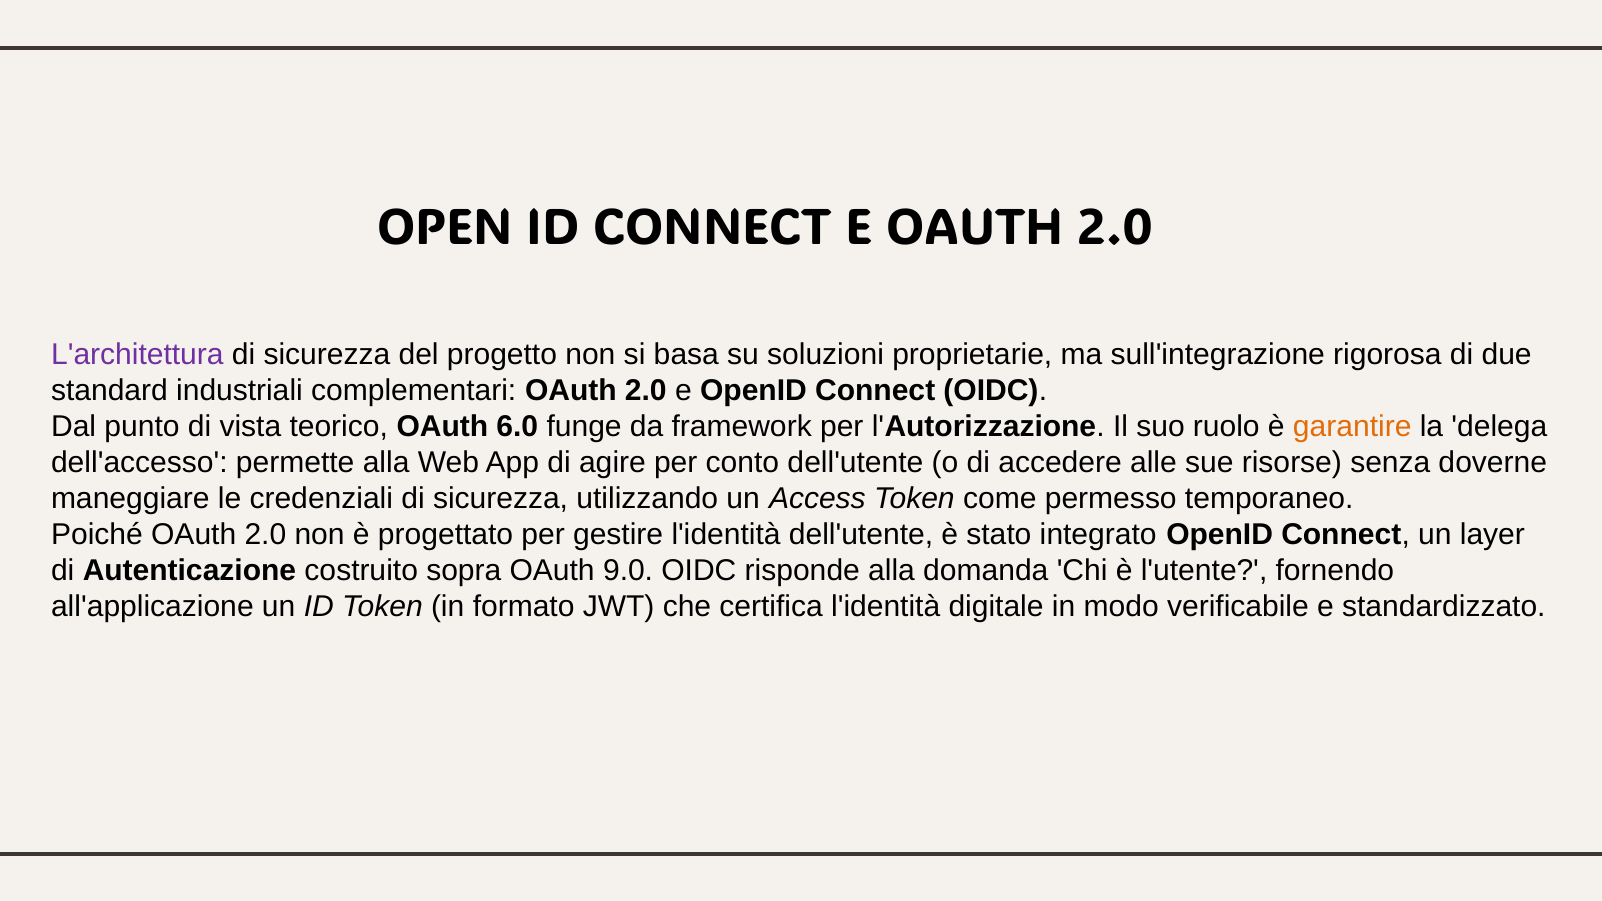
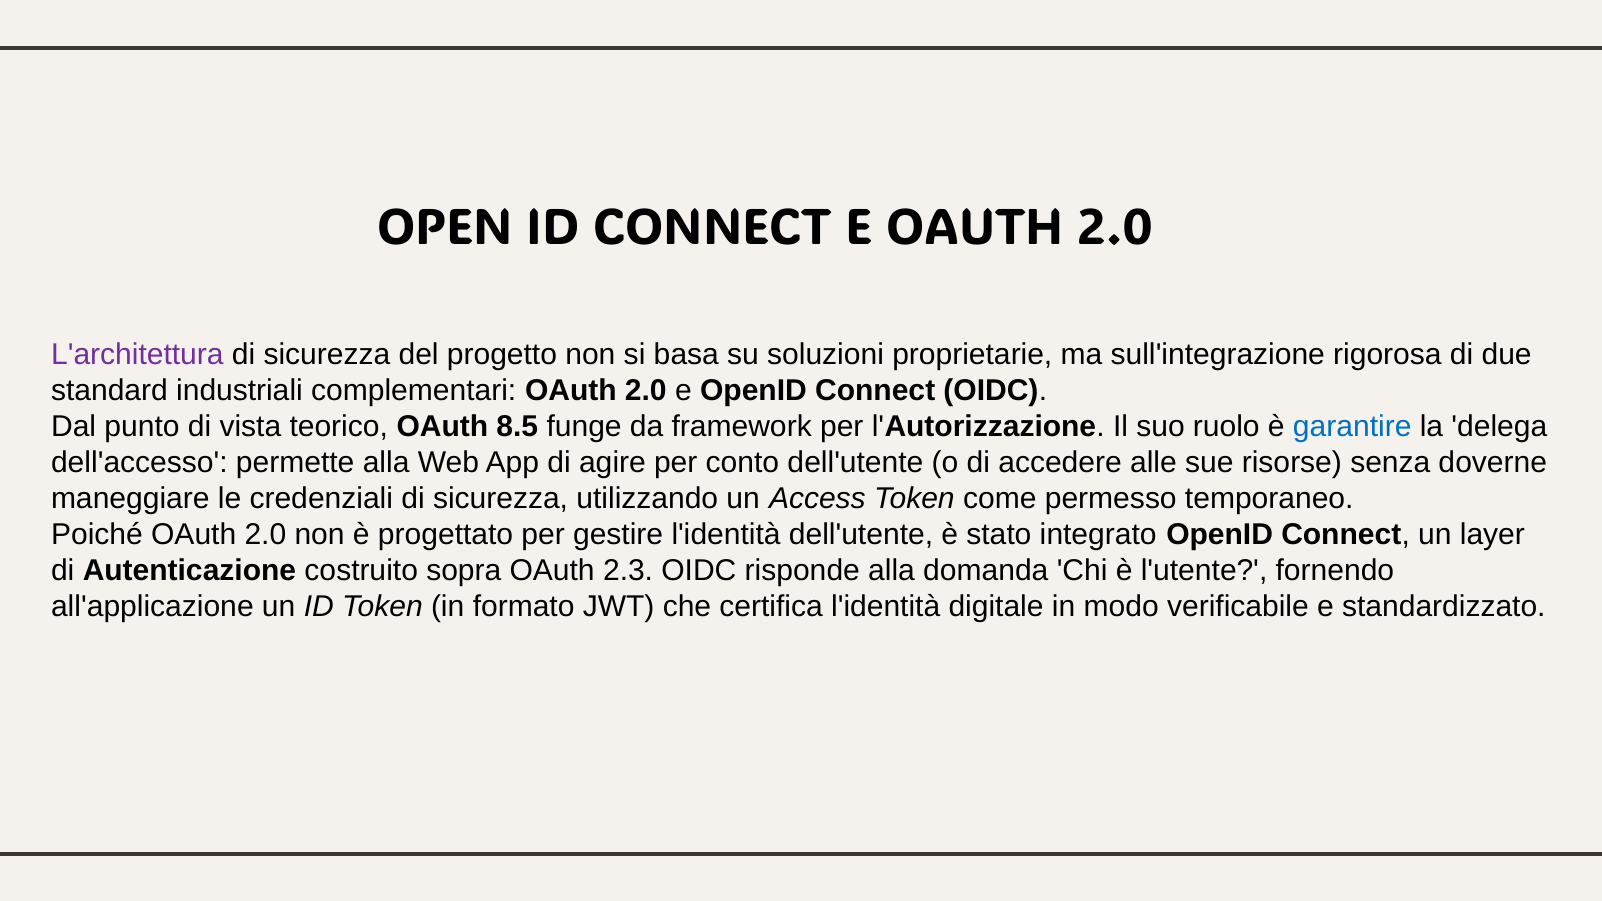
6.0: 6.0 -> 8.5
garantire colour: orange -> blue
9.0: 9.0 -> 2.3
